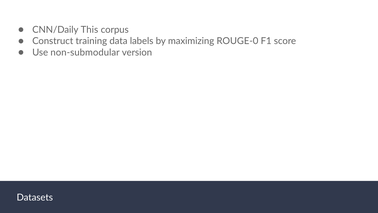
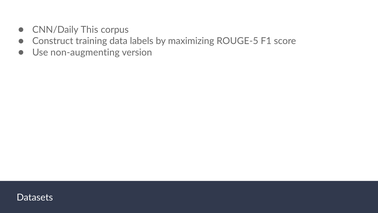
ROUGE-0: ROUGE-0 -> ROUGE-5
non-submodular: non-submodular -> non-augmenting
